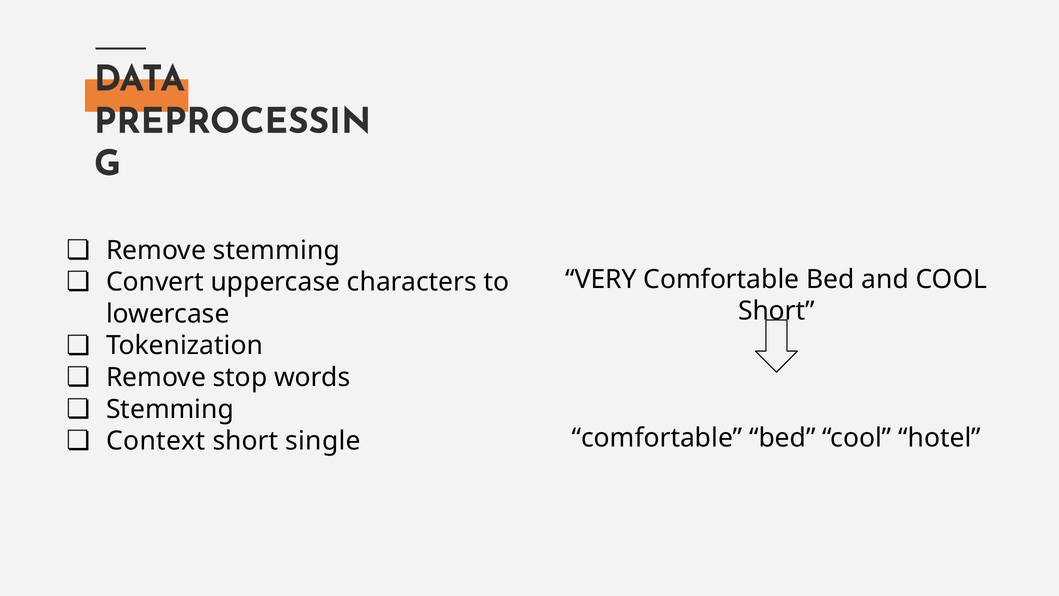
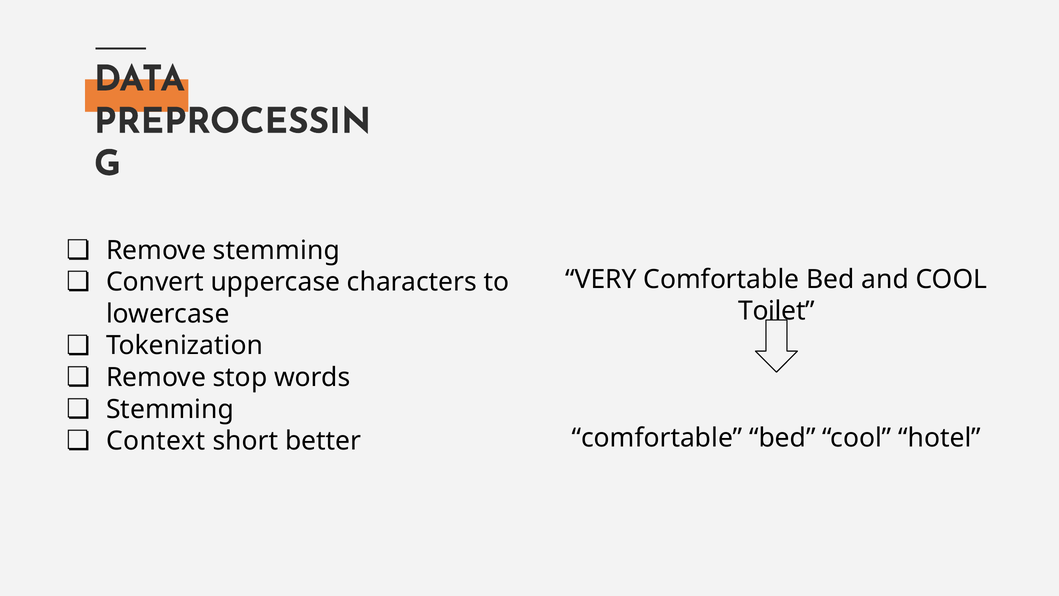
Short at (776, 311): Short -> Toilet
single: single -> better
